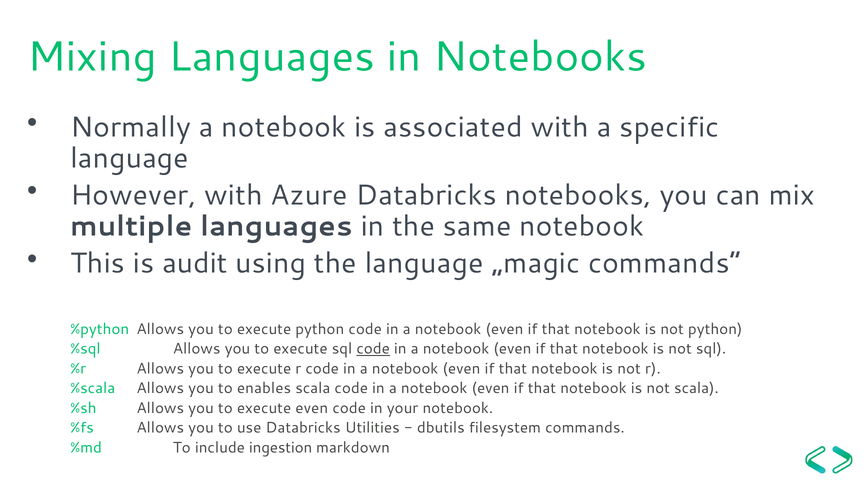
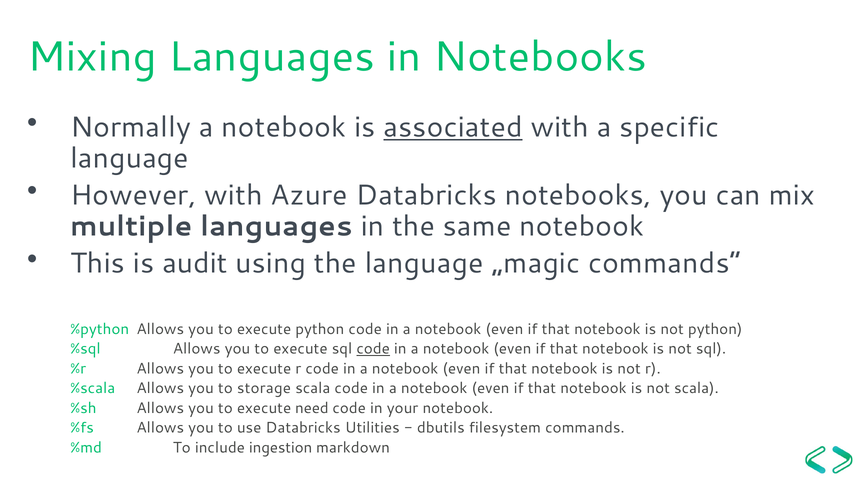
associated underline: none -> present
enables: enables -> storage
execute even: even -> need
